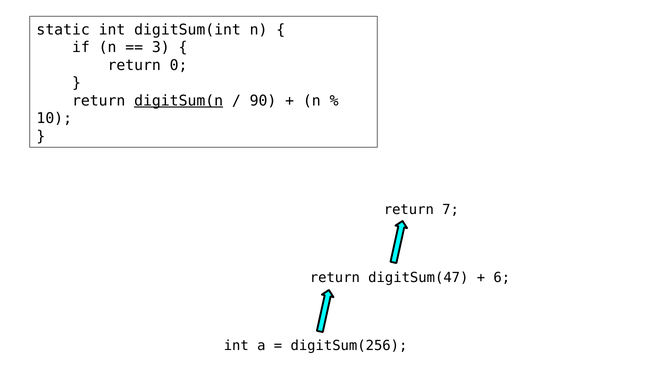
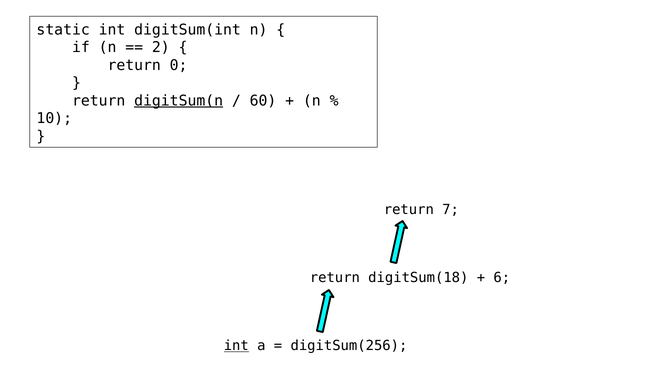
3: 3 -> 2
90: 90 -> 60
digitSum(47: digitSum(47 -> digitSum(18
int at (236, 346) underline: none -> present
